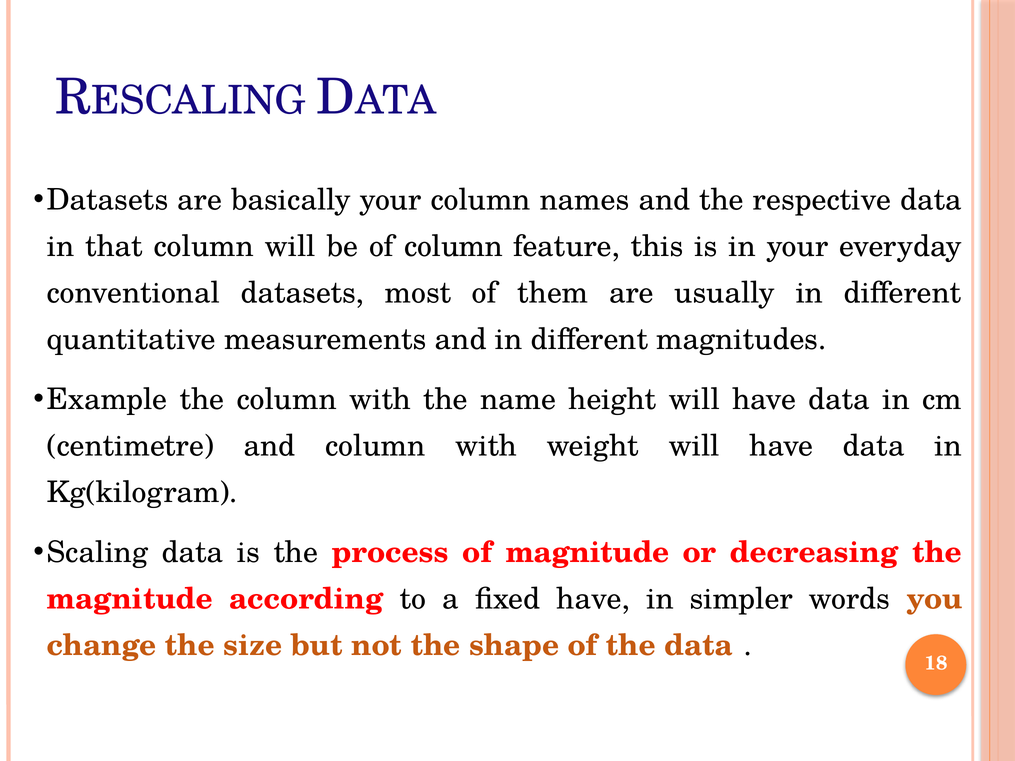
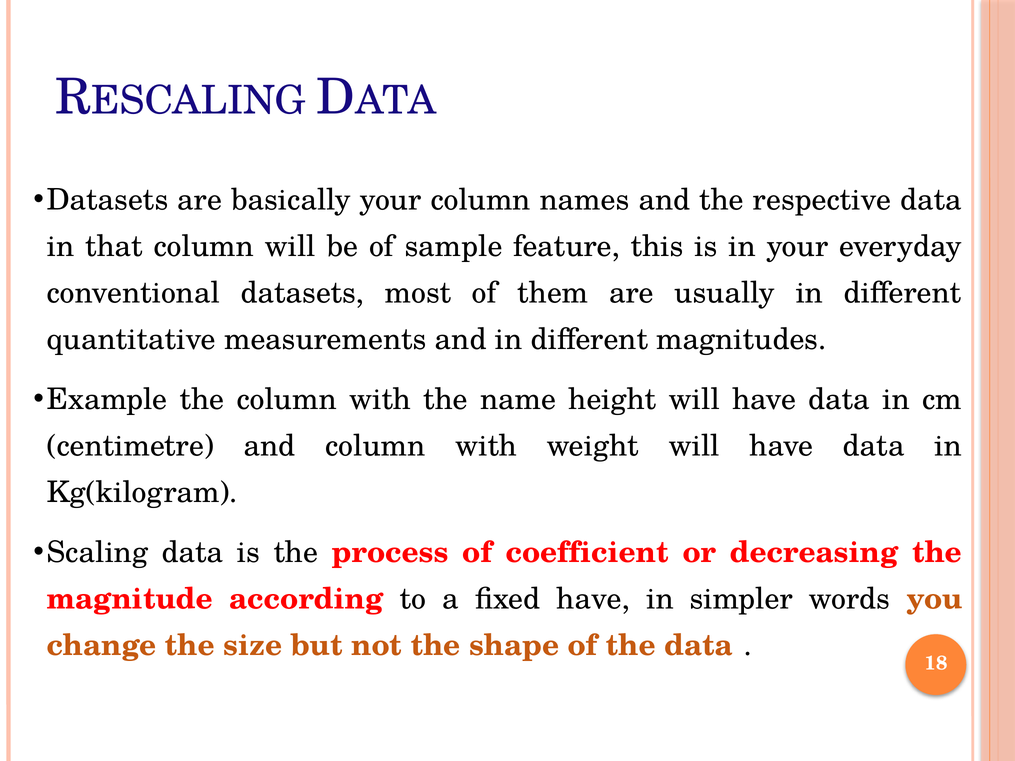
of column: column -> sample
of magnitude: magnitude -> coefficient
